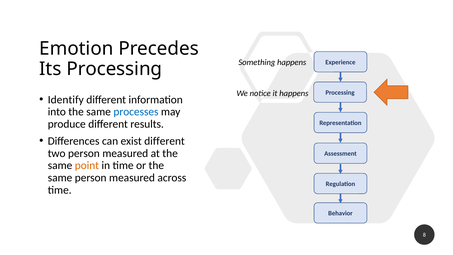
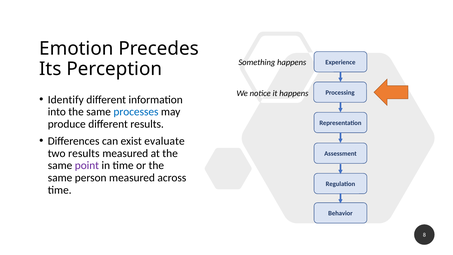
Its Processing: Processing -> Perception
exist different: different -> evaluate
two person: person -> results
point colour: orange -> purple
